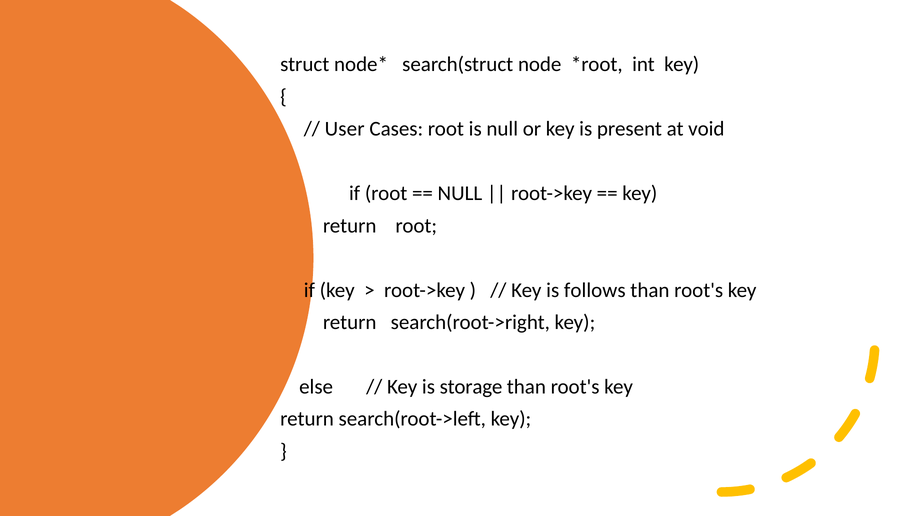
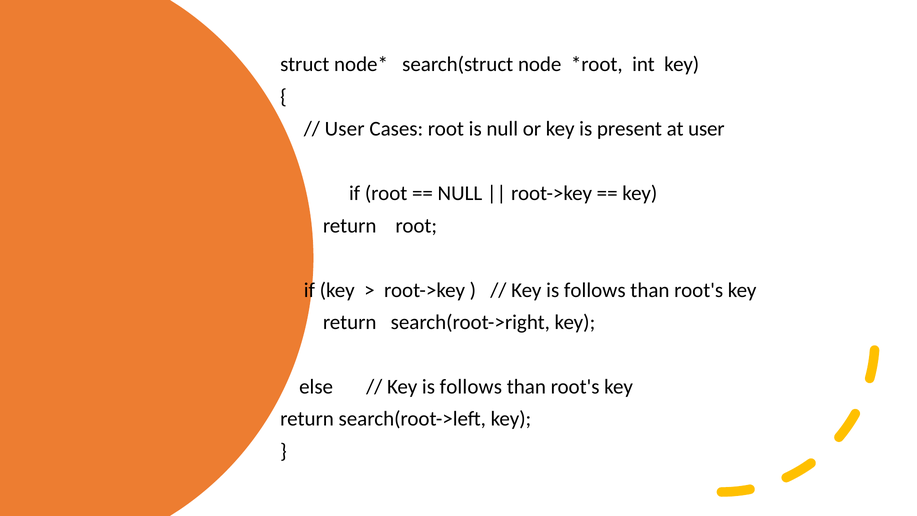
at void: void -> user
storage at (471, 387): storage -> follows
